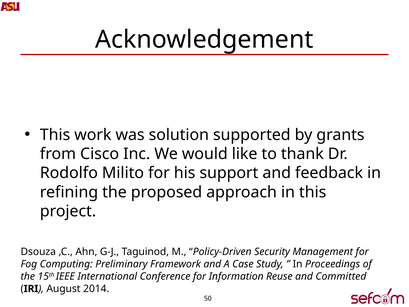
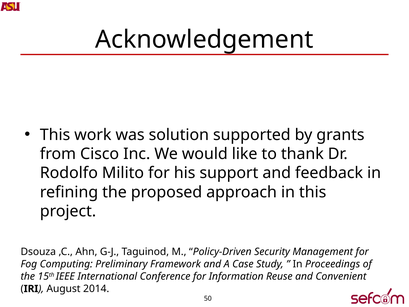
Committed: Committed -> Convenient
